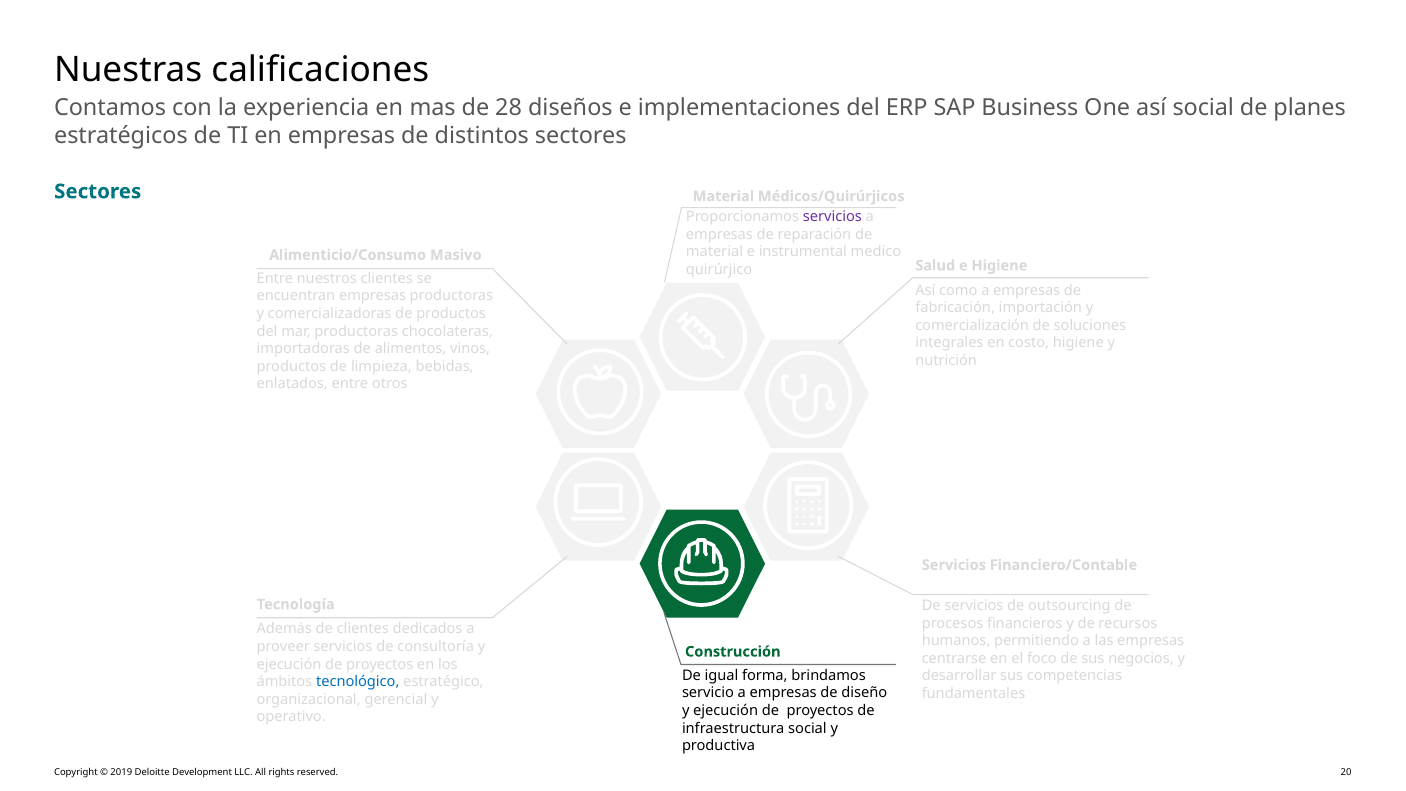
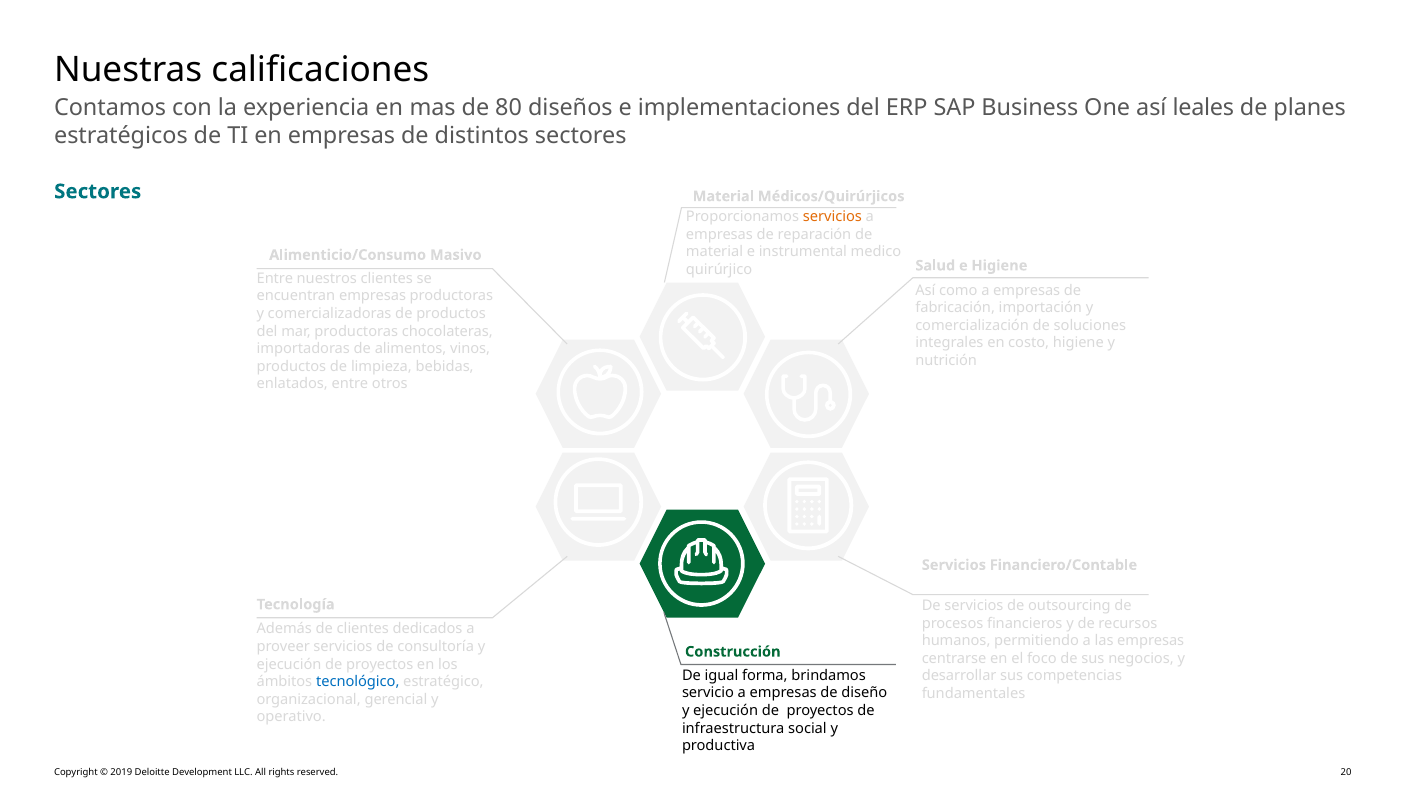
28: 28 -> 80
así social: social -> leales
servicios at (832, 217) colour: purple -> orange
